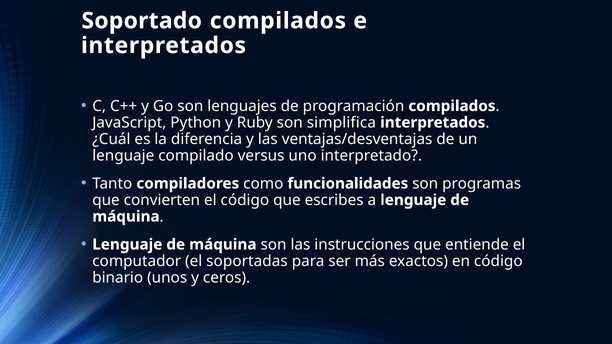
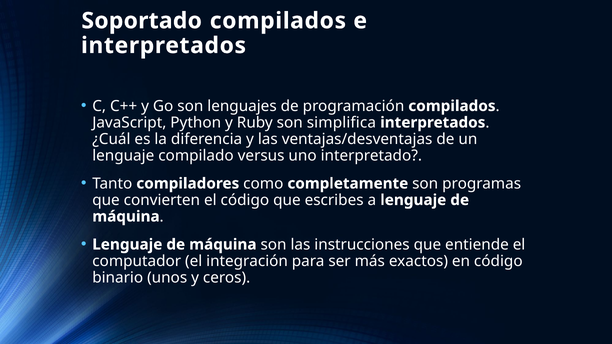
funcionalidades: funcionalidades -> completamente
soportadas: soportadas -> integración
